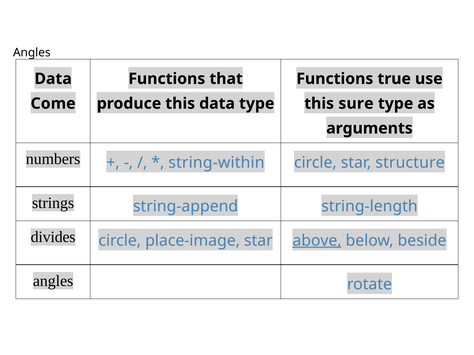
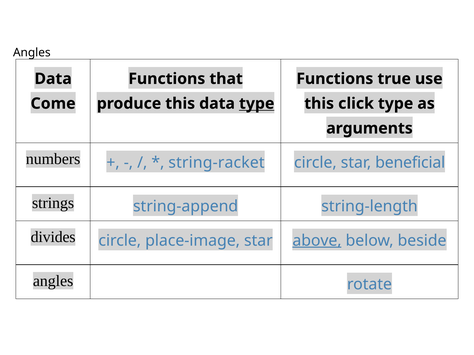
type at (257, 104) underline: none -> present
sure: sure -> click
string-within: string-within -> string-racket
structure: structure -> beneficial
